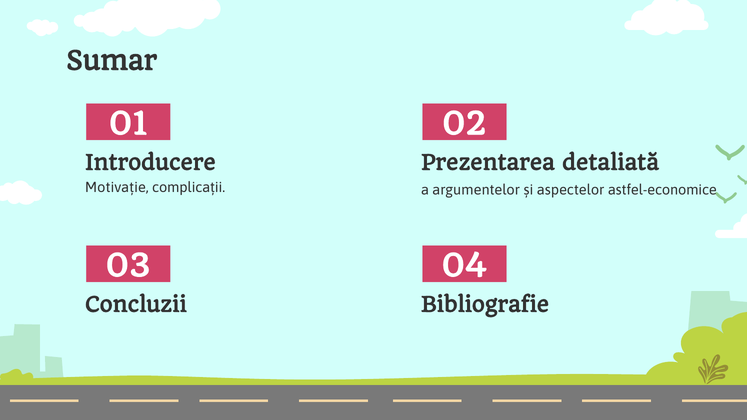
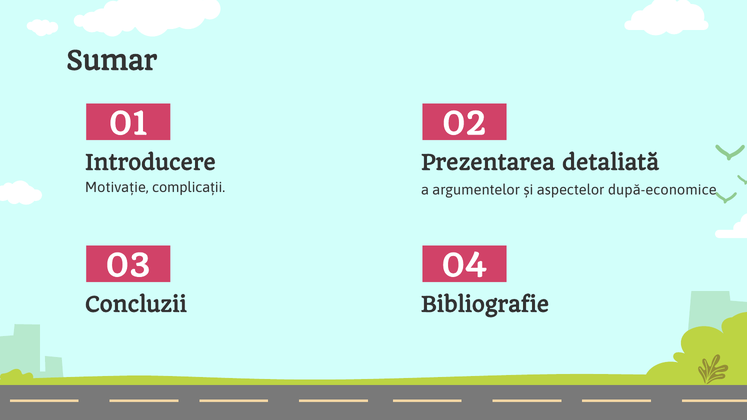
astfel-economice: astfel-economice -> după-economice
